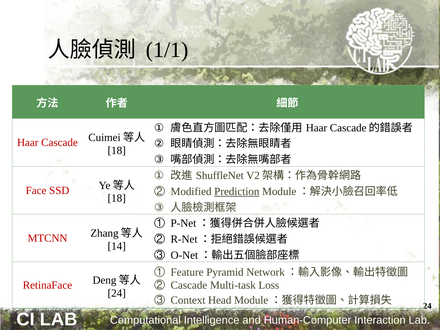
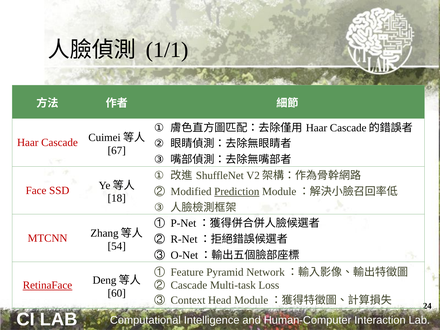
18 at (117, 151): 18 -> 67
14: 14 -> 54
RetinaFace underline: none -> present
24 at (117, 293): 24 -> 60
